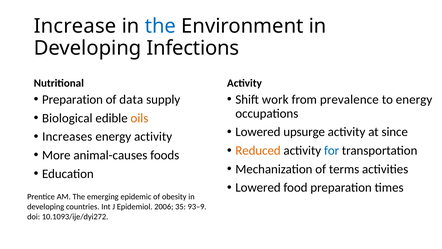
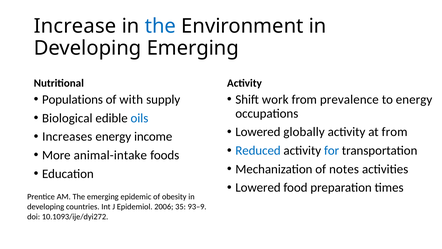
Developing Infections: Infections -> Emerging
Preparation at (72, 99): Preparation -> Populations
data: data -> with
oils colour: orange -> blue
upsurge: upsurge -> globally
at since: since -> from
energy activity: activity -> income
Reduced colour: orange -> blue
animal-causes: animal-causes -> animal-intake
terms: terms -> notes
